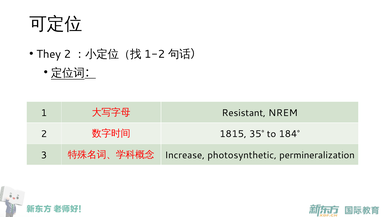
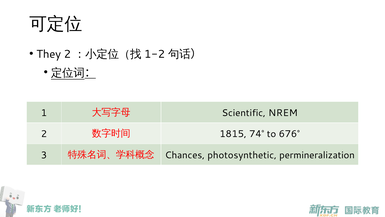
Resistant: Resistant -> Scientific
35°: 35° -> 74°
184°: 184° -> 676°
Increase: Increase -> Chances
